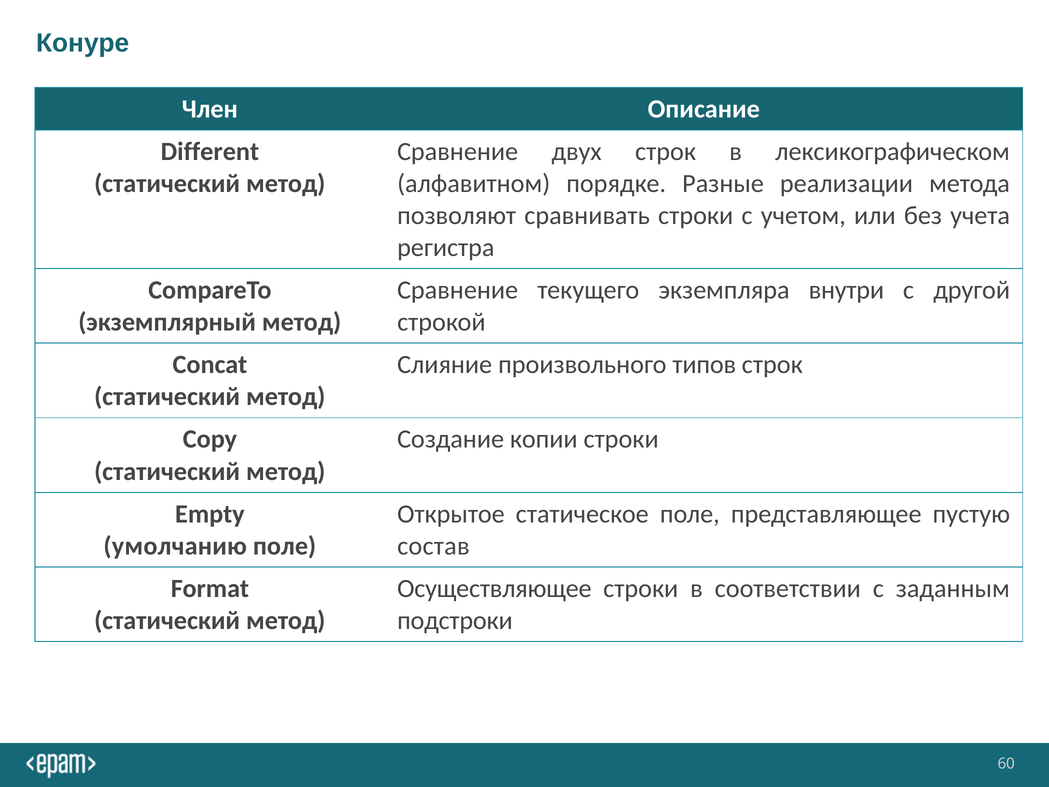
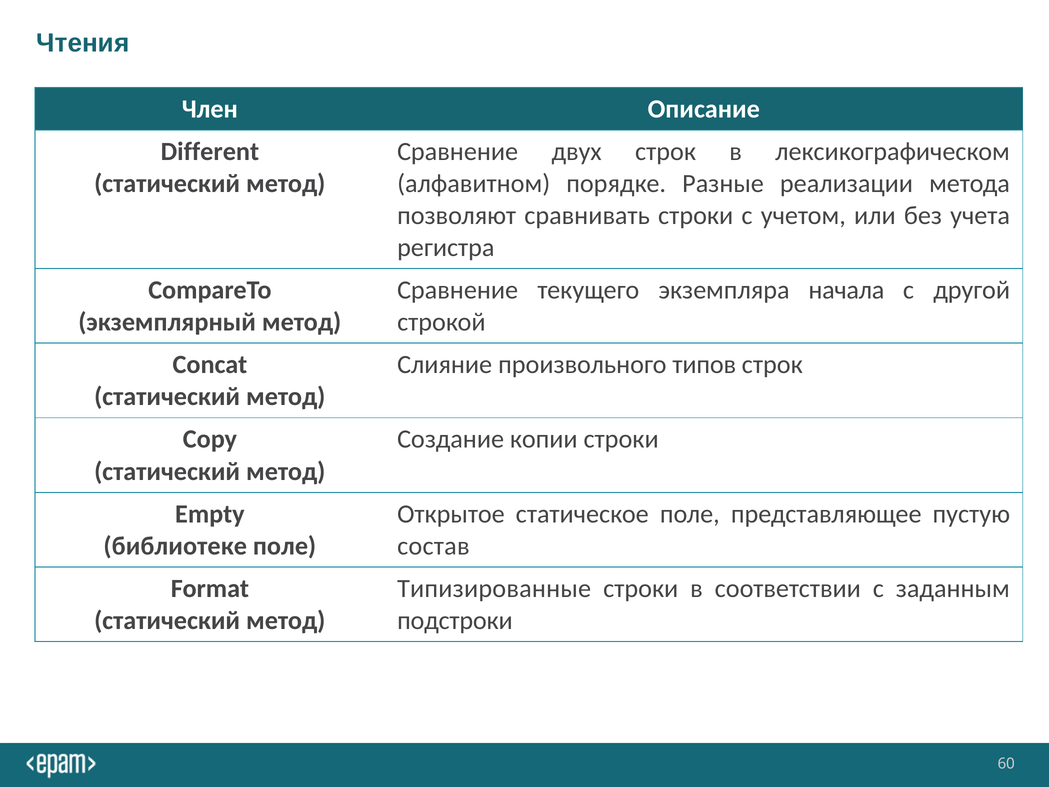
Конуре: Конуре -> Чтения
внутри: внутри -> начала
умолчанию: умолчанию -> библиотеке
Осуществляющее: Осуществляющее -> Типизированные
